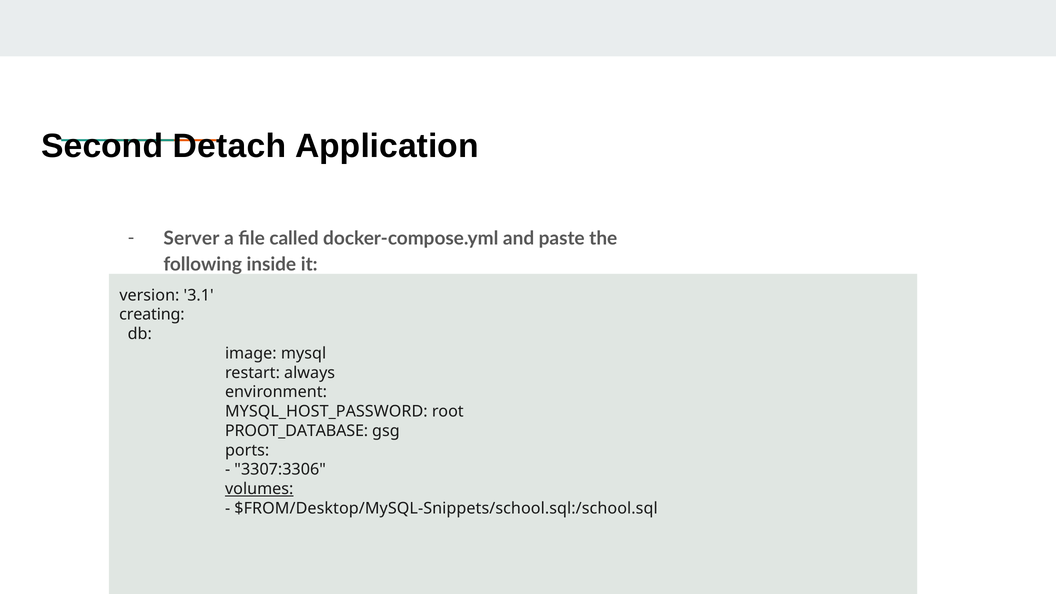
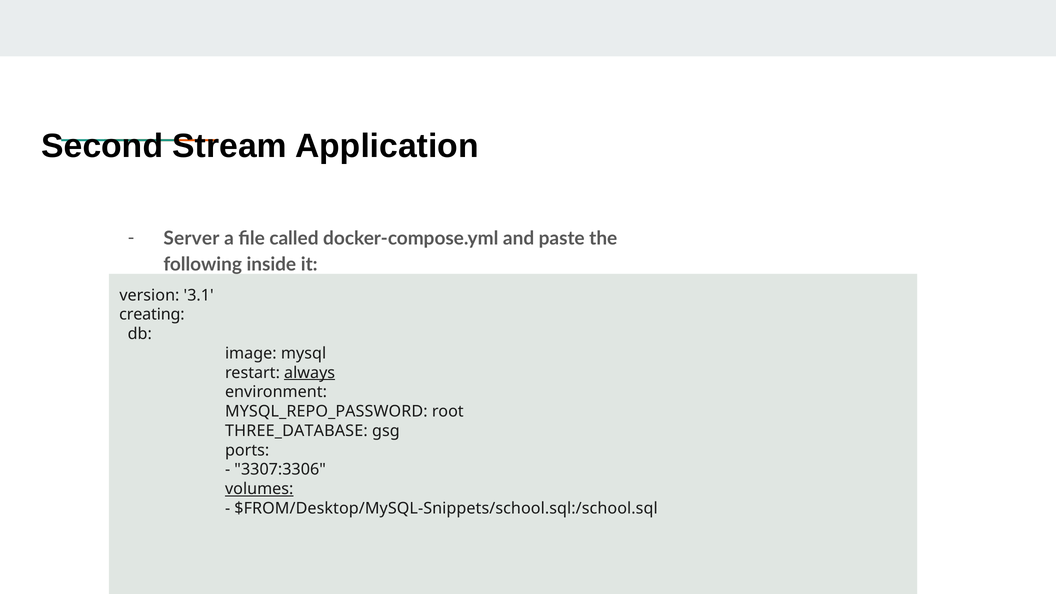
Detach: Detach -> Stream
always underline: none -> present
MYSQL_HOST_PASSWORD: MYSQL_HOST_PASSWORD -> MYSQL_REPO_PASSWORD
PROOT_DATABASE: PROOT_DATABASE -> THREE_DATABASE
